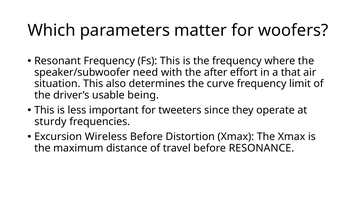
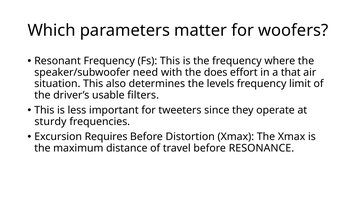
after: after -> does
curve: curve -> levels
being: being -> filters
Wireless: Wireless -> Requires
